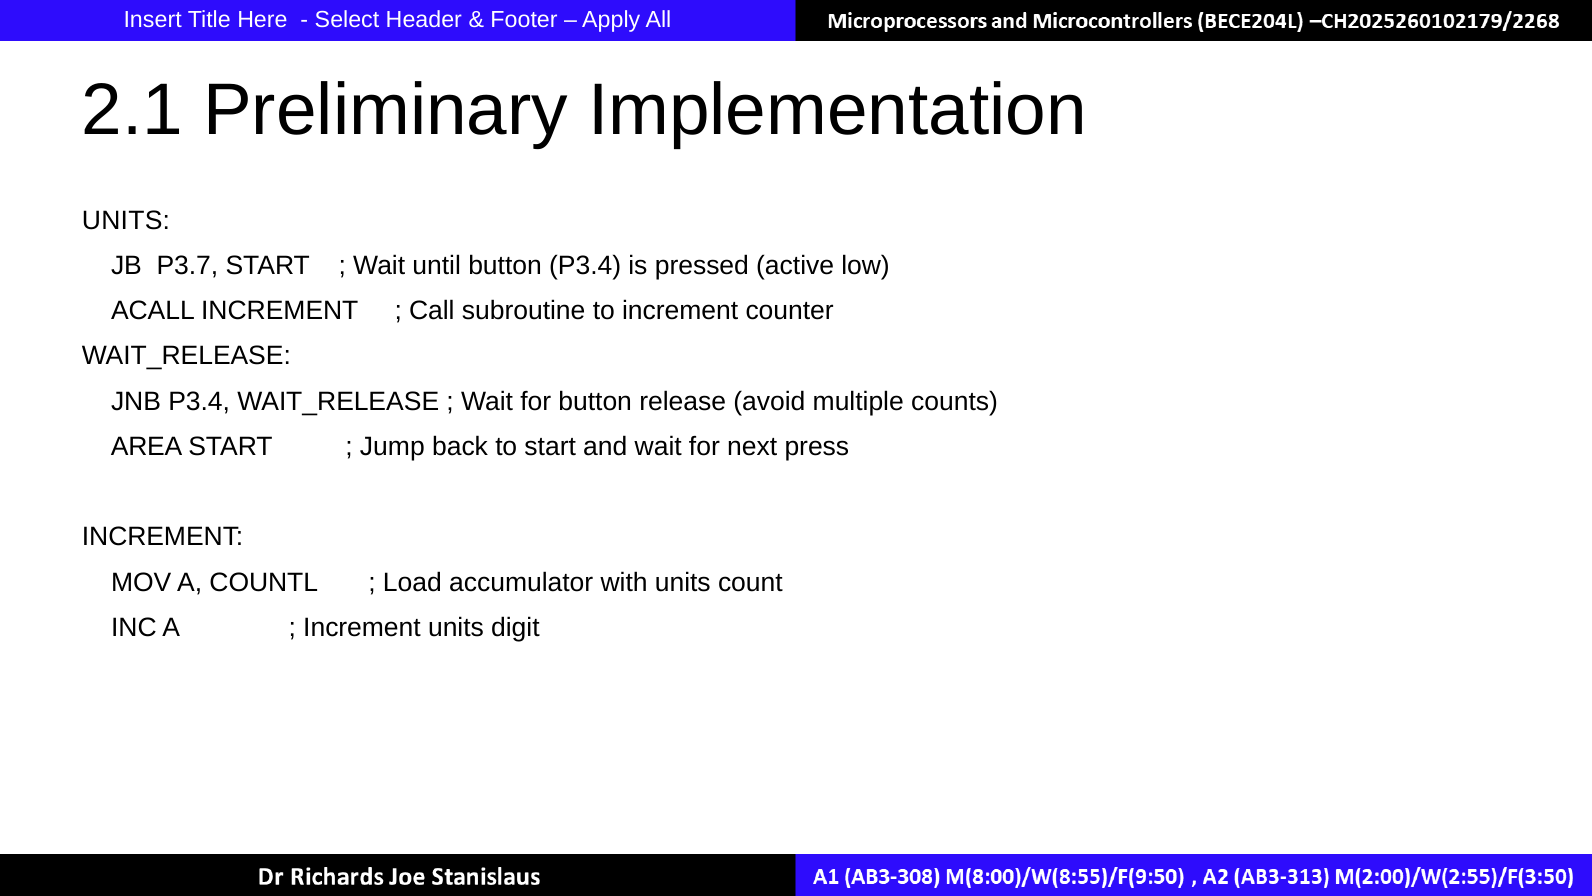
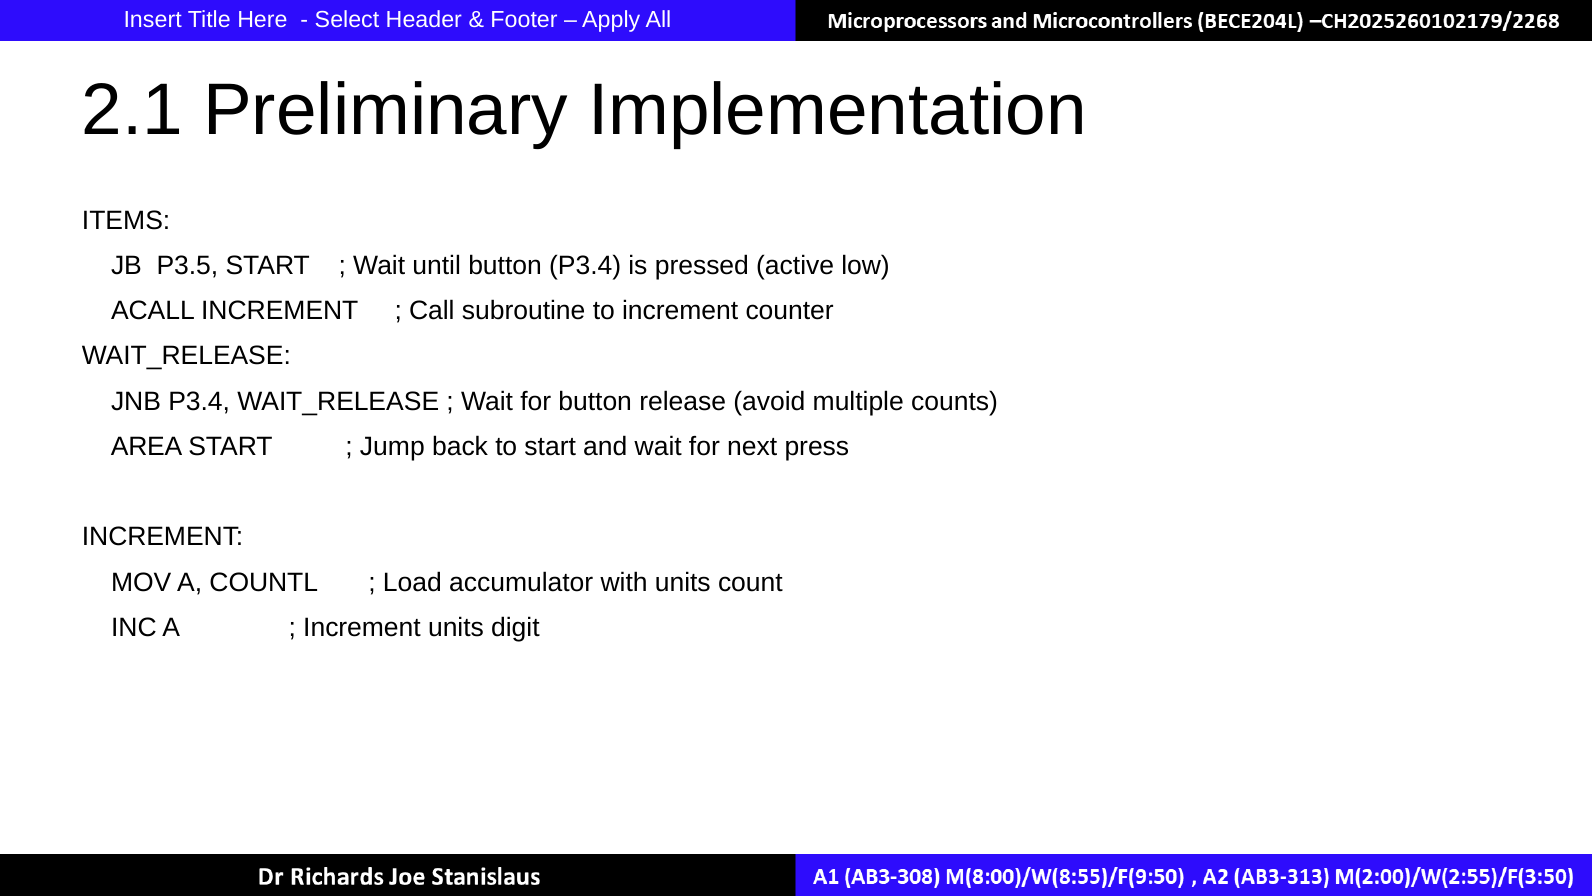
UNITS at (126, 220): UNITS -> ITEMS
P3.7: P3.7 -> P3.5
